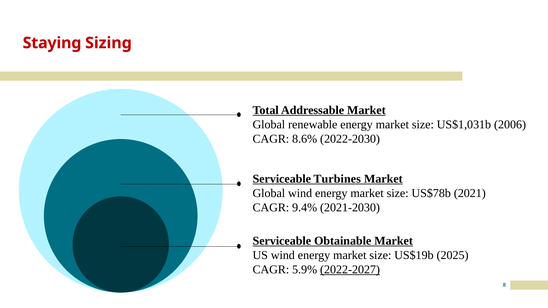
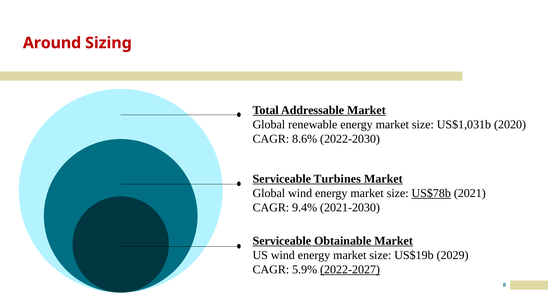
Staying: Staying -> Around
2006: 2006 -> 2020
US$78b underline: none -> present
2025: 2025 -> 2029
